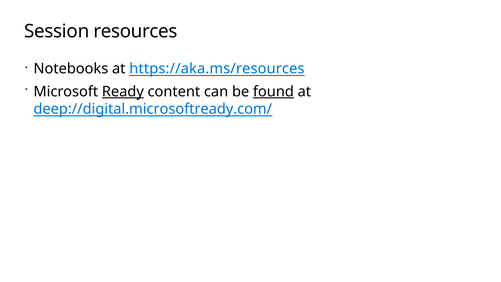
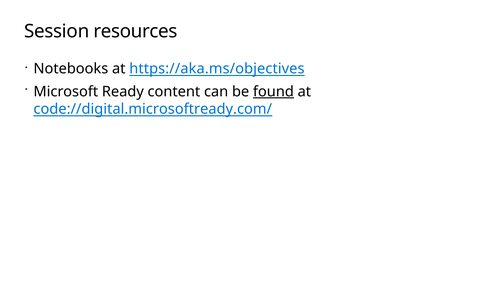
https://aka.ms/resources: https://aka.ms/resources -> https://aka.ms/objectives
Ready underline: present -> none
deep://digital.microsoftready.com/: deep://digital.microsoftready.com/ -> code://digital.microsoftready.com/
